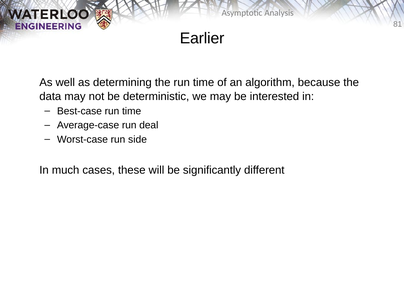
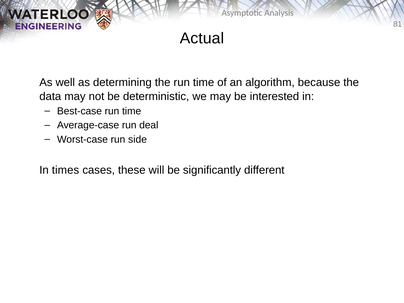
Earlier: Earlier -> Actual
much: much -> times
